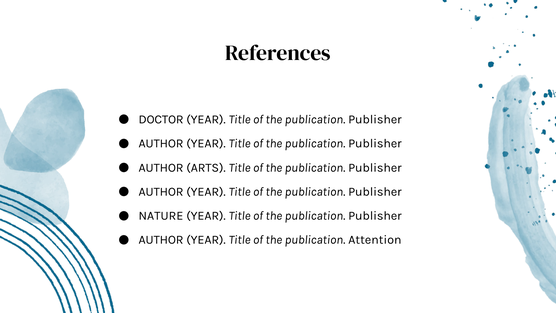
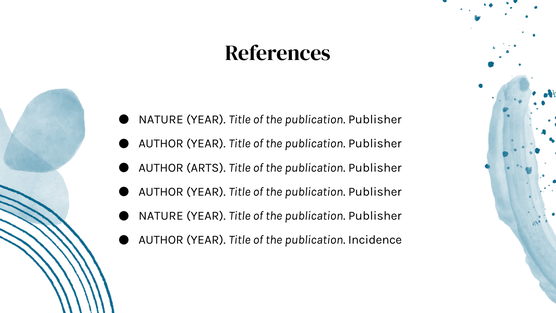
DOCTOR at (161, 119): DOCTOR -> NATURE
Attention: Attention -> Incidence
